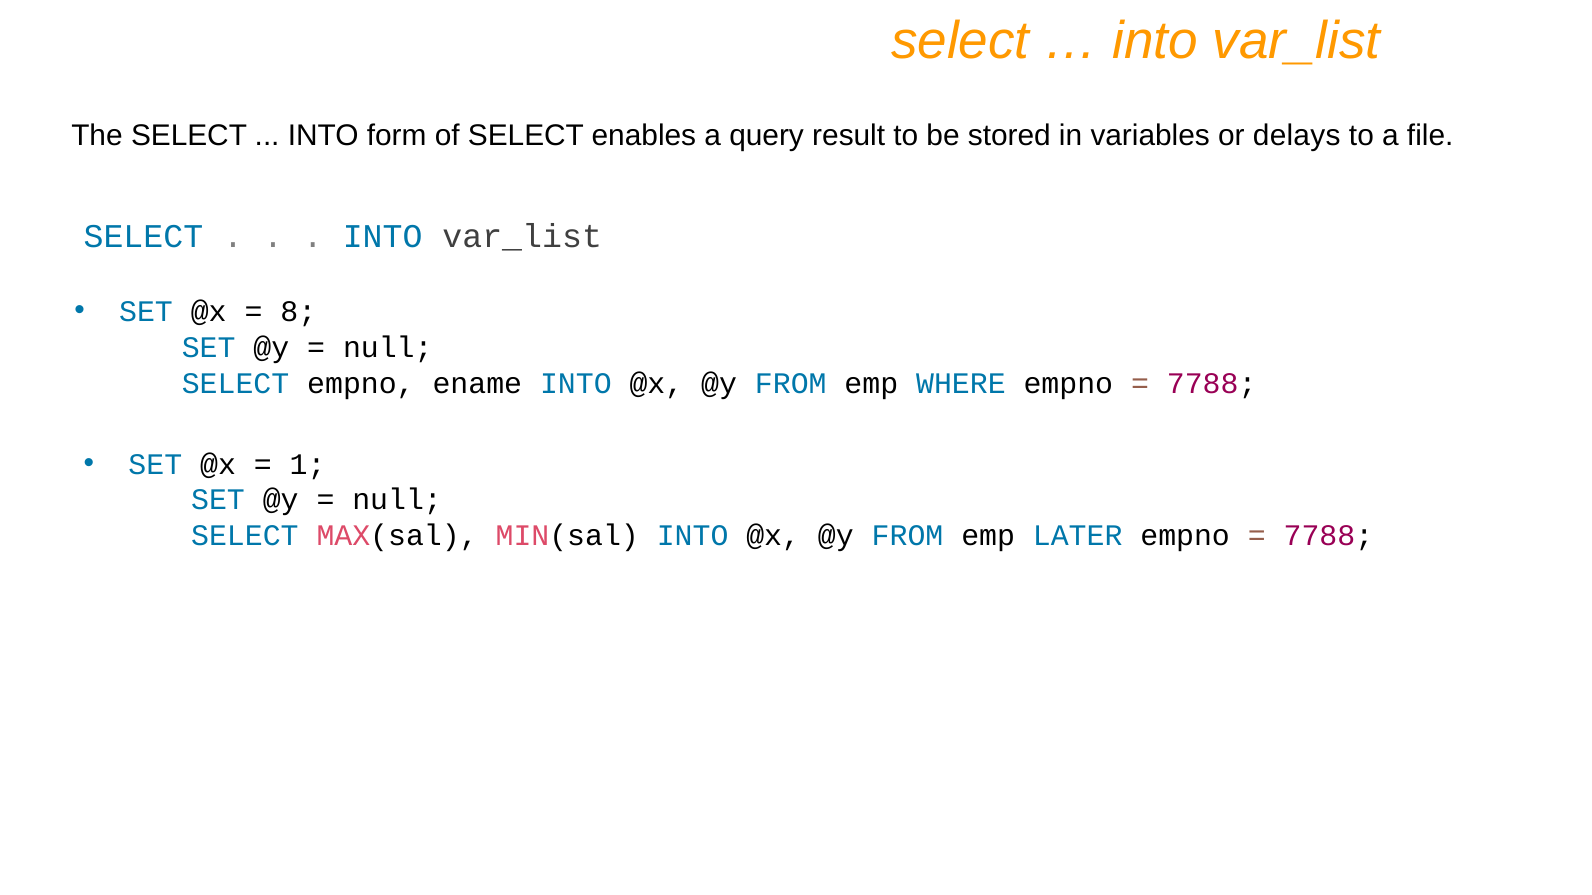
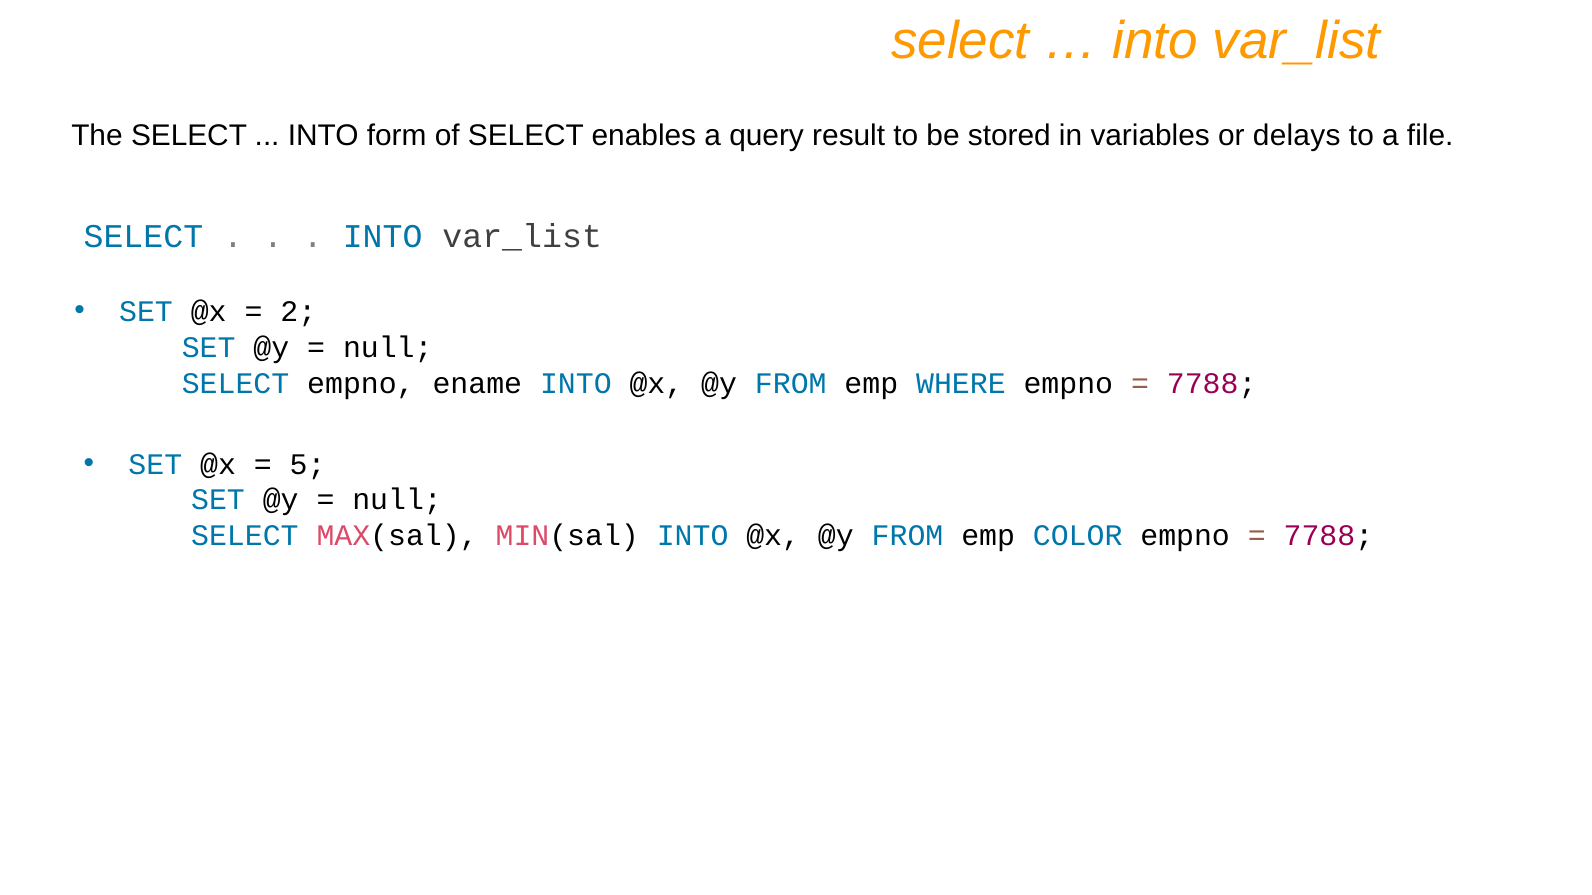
8: 8 -> 2
1: 1 -> 5
LATER: LATER -> COLOR
